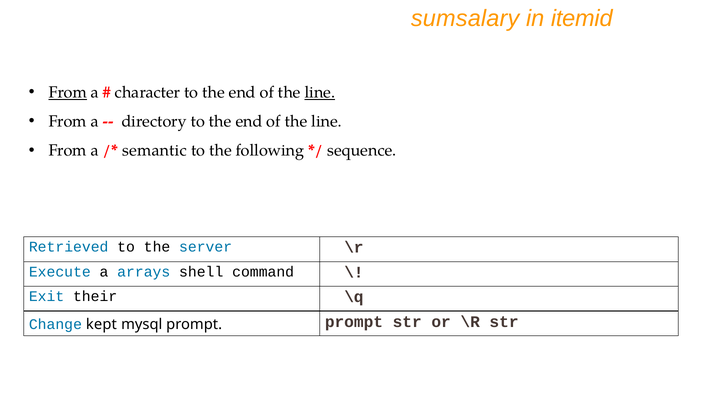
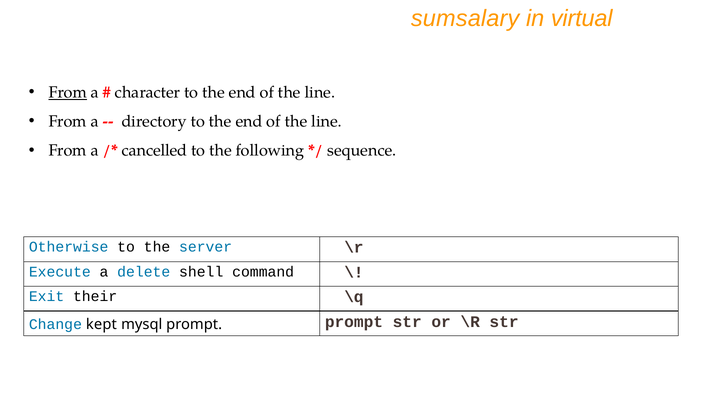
itemid: itemid -> virtual
line at (320, 92) underline: present -> none
semantic: semantic -> cancelled
Retrieved: Retrieved -> Otherwise
arrays: arrays -> delete
